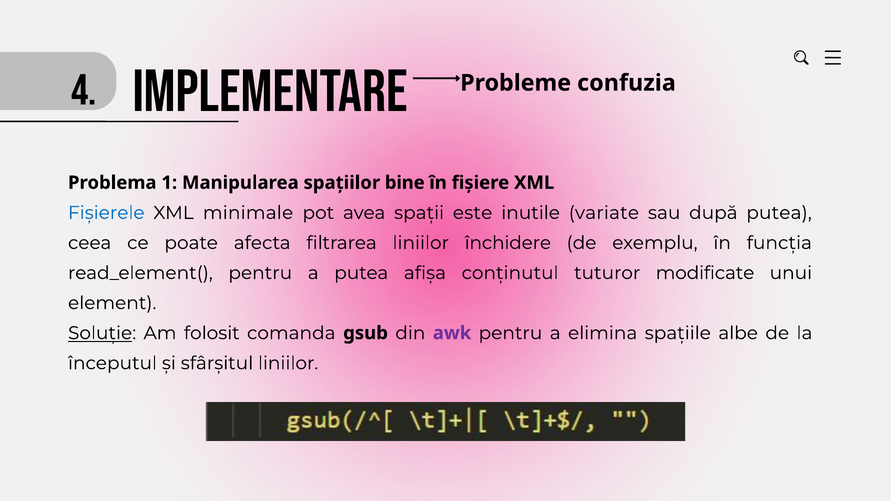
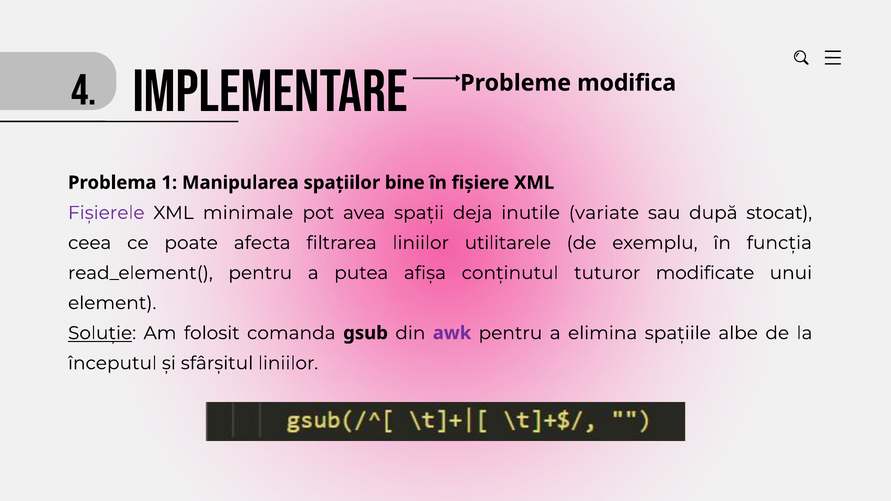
confuzia: confuzia -> modifica
Fișierele colour: blue -> purple
este: este -> deja
după putea: putea -> stocat
închidere: închidere -> utilitarele
